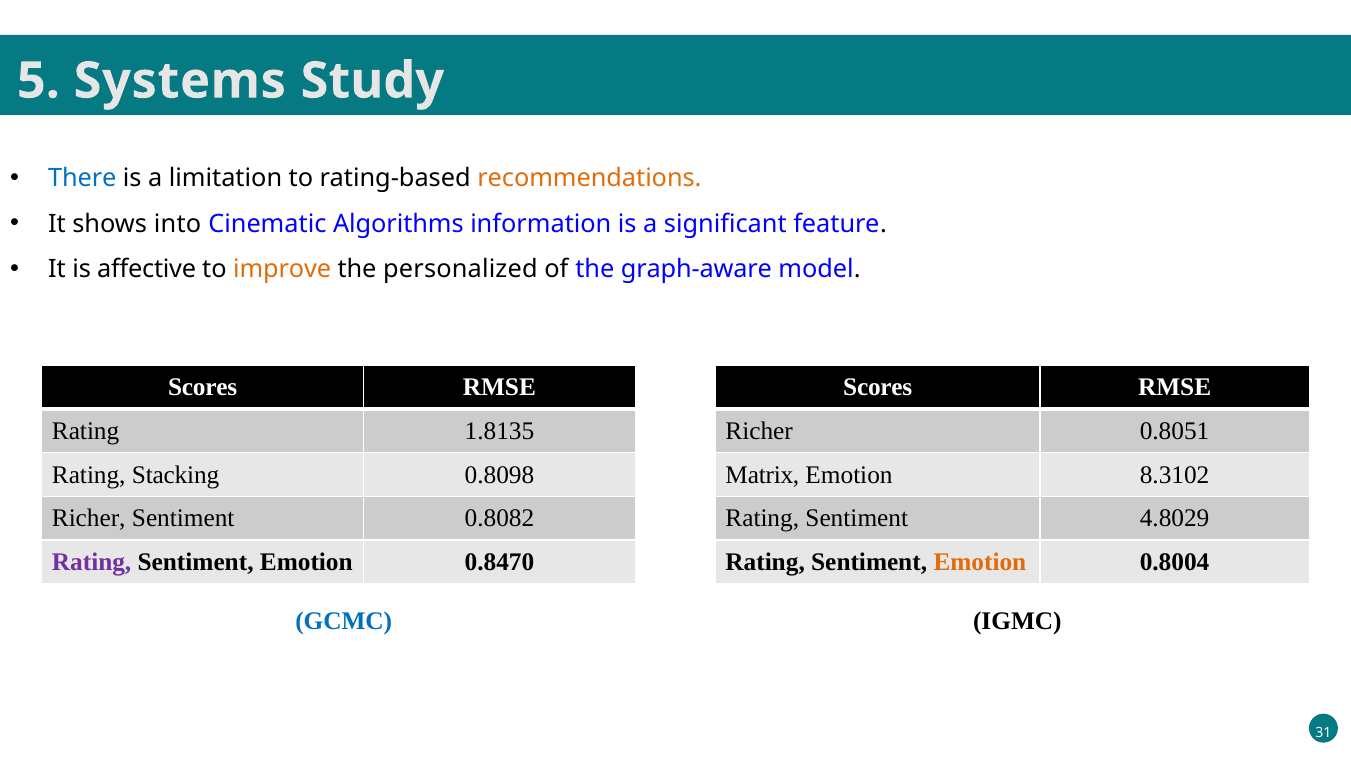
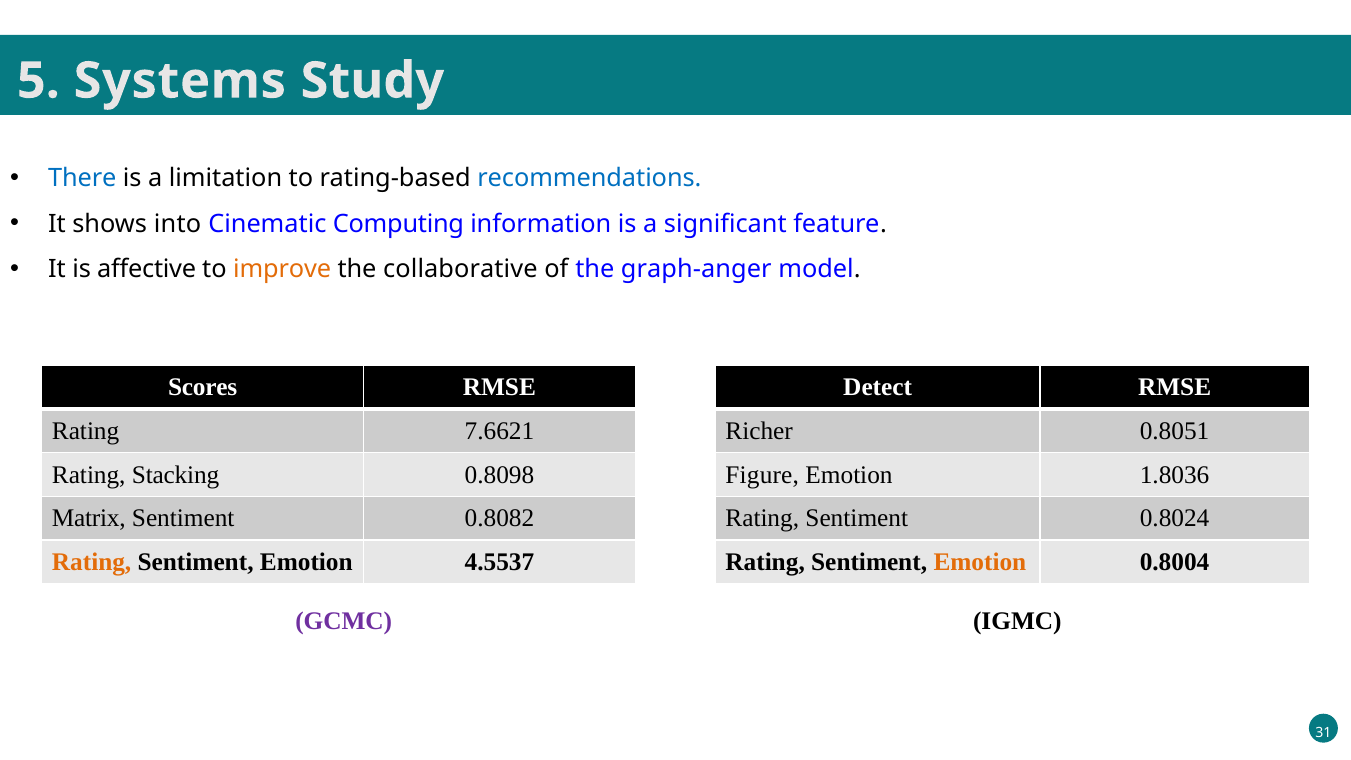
recommendations colour: orange -> blue
Algorithms: Algorithms -> Computing
personalized: personalized -> collaborative
graph-aware: graph-aware -> graph-anger
Scores at (878, 388): Scores -> Detect
1.8135: 1.8135 -> 7.6621
Matrix: Matrix -> Figure
8.3102: 8.3102 -> 1.8036
Richer at (89, 518): Richer -> Matrix
4.8029: 4.8029 -> 0.8024
Rating at (92, 562) colour: purple -> orange
0.8470: 0.8470 -> 4.5537
GCMC colour: blue -> purple
